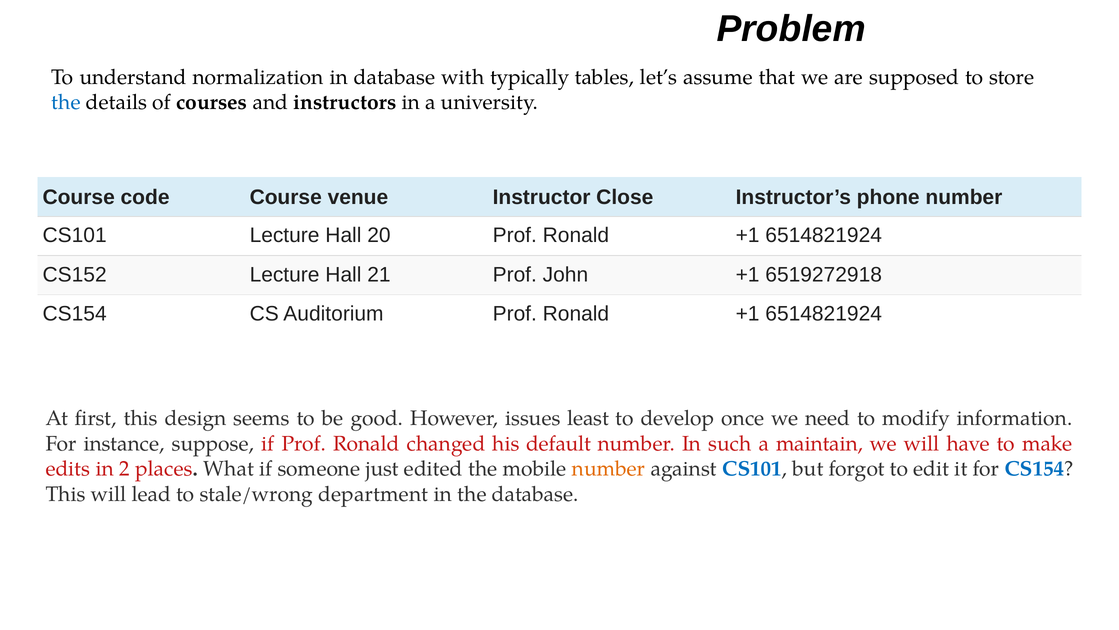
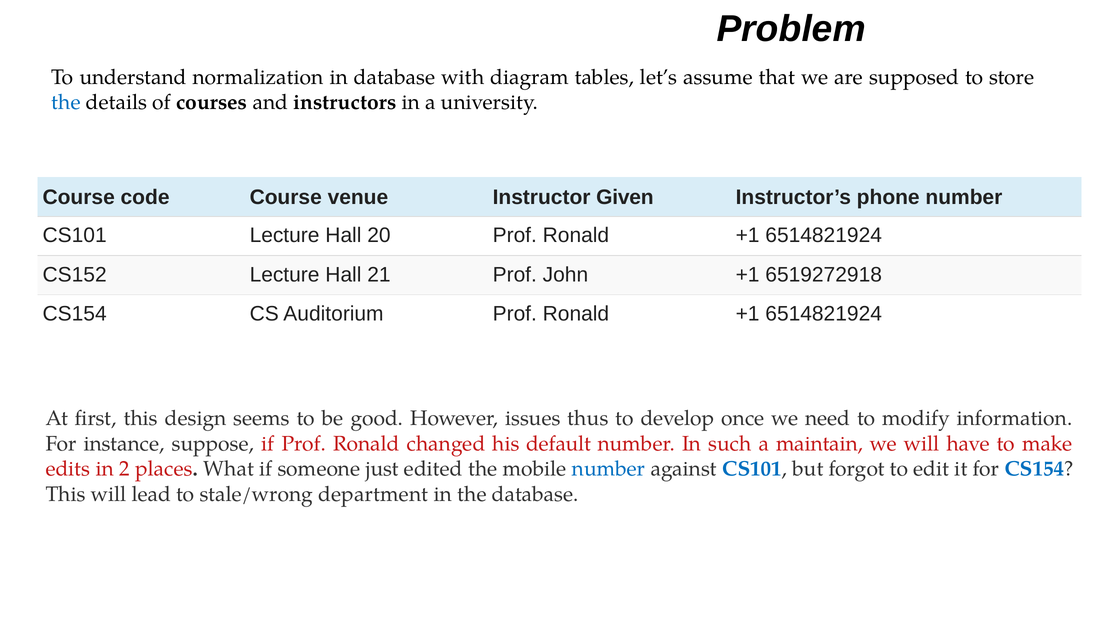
typically: typically -> diagram
Close: Close -> Given
least: least -> thus
number at (609, 468) colour: orange -> blue
